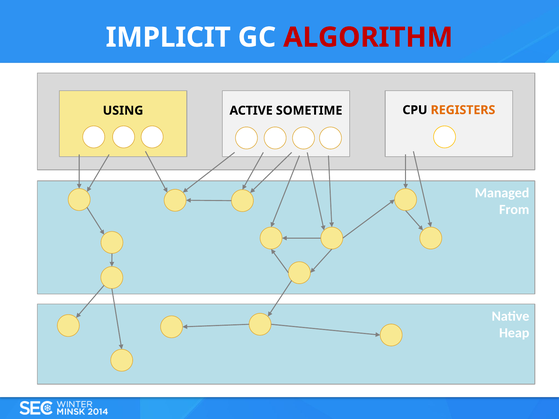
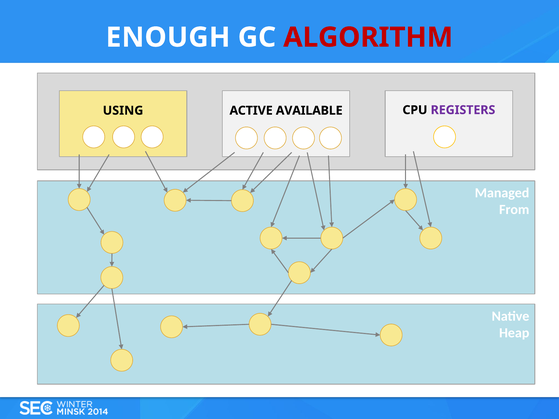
IMPLICIT: IMPLICIT -> ENOUGH
SOMETIME: SOMETIME -> AVAILABLE
REGISTERS colour: orange -> purple
